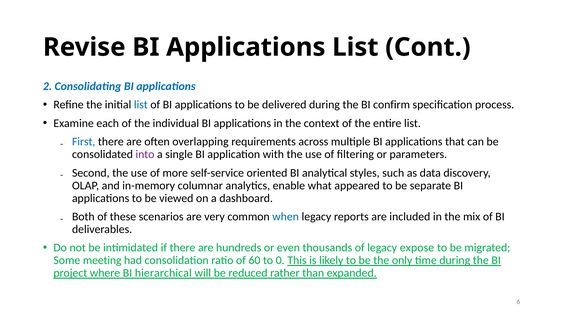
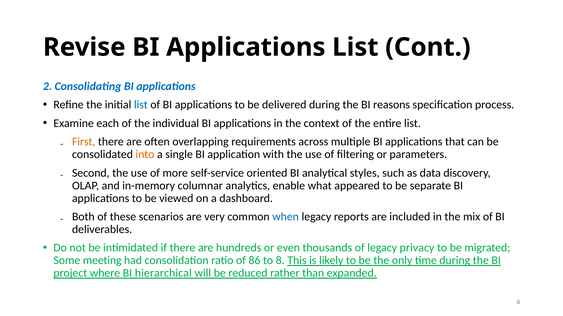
confirm: confirm -> reasons
First colour: blue -> orange
into colour: purple -> orange
expose: expose -> privacy
60: 60 -> 86
0: 0 -> 8
